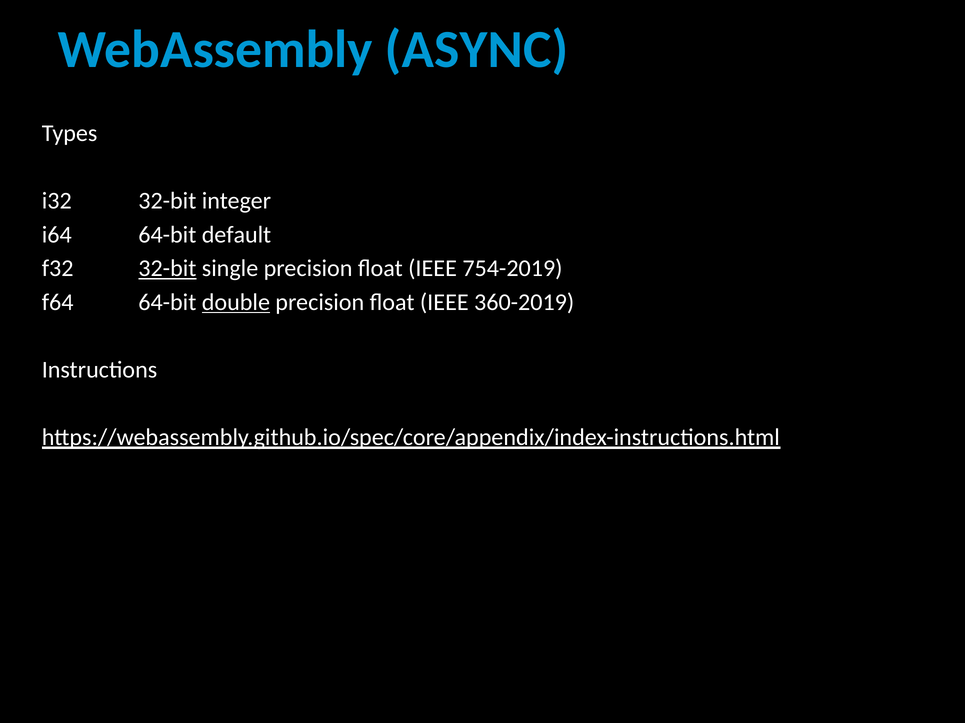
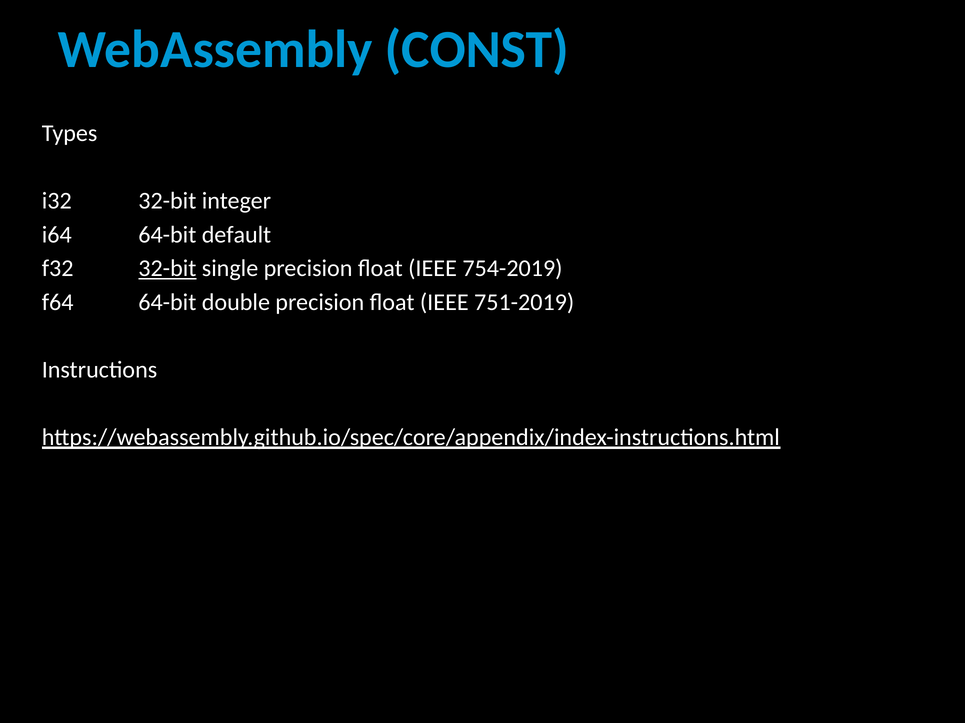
ASYNC: ASYNC -> CONST
double underline: present -> none
360-2019: 360-2019 -> 751-2019
